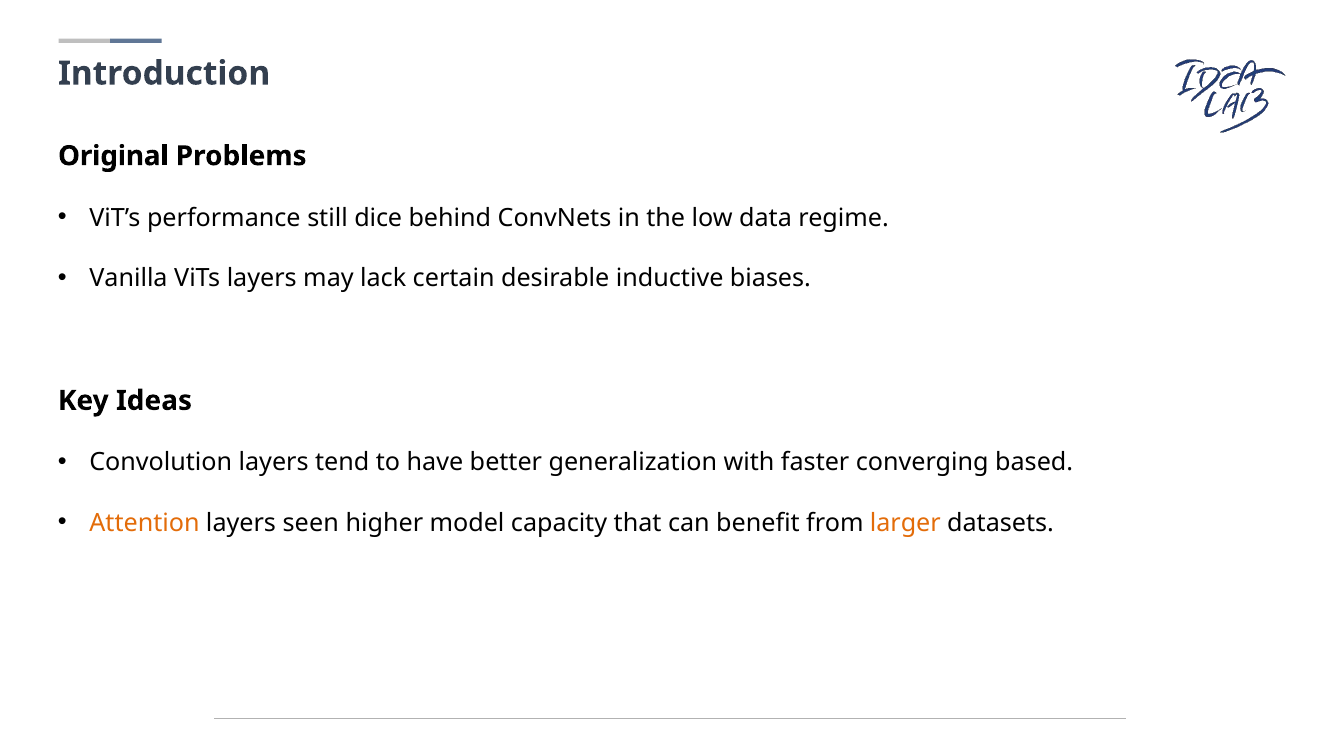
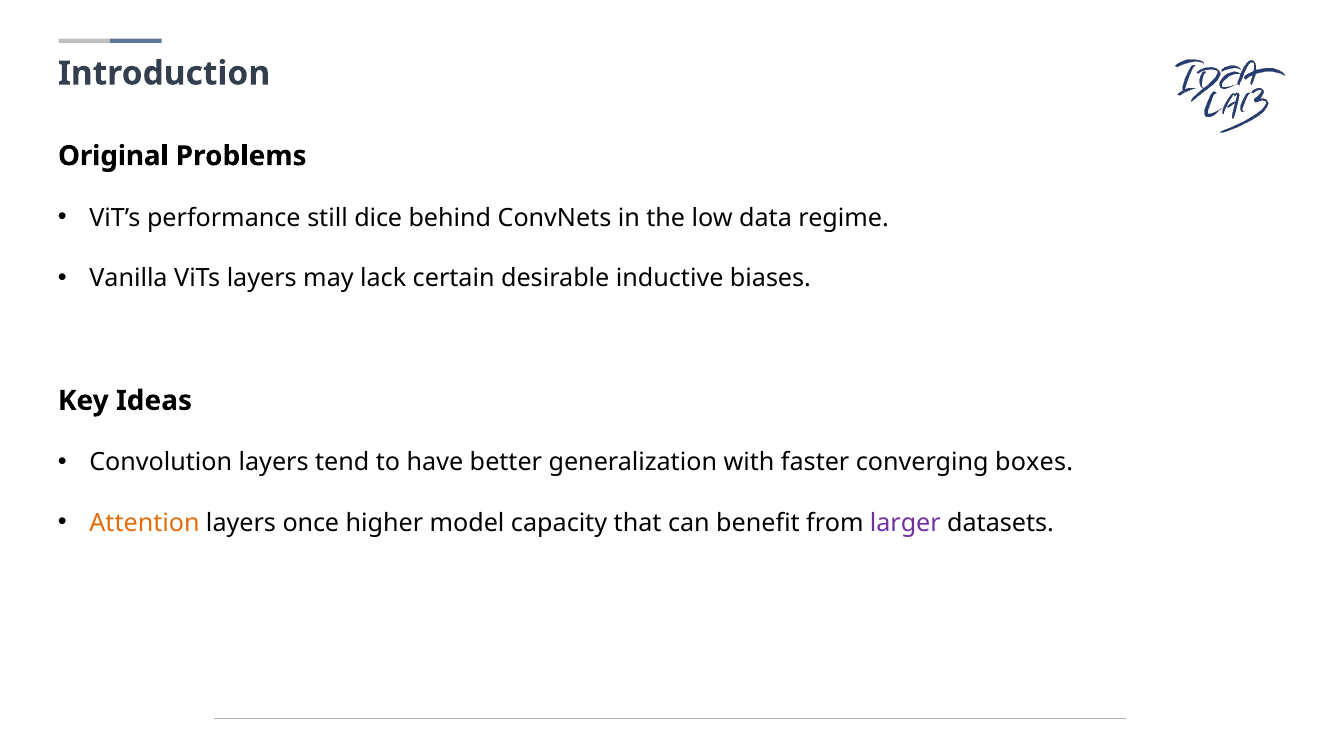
based: based -> boxes
seen: seen -> once
larger colour: orange -> purple
